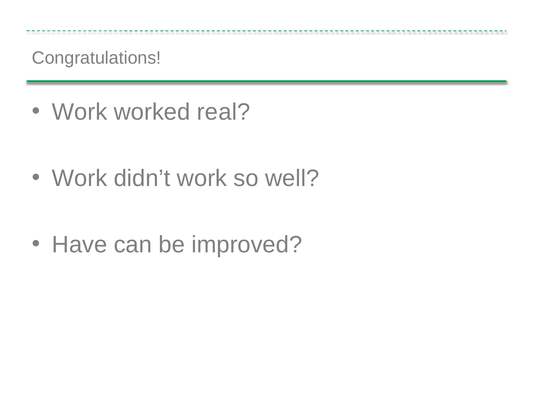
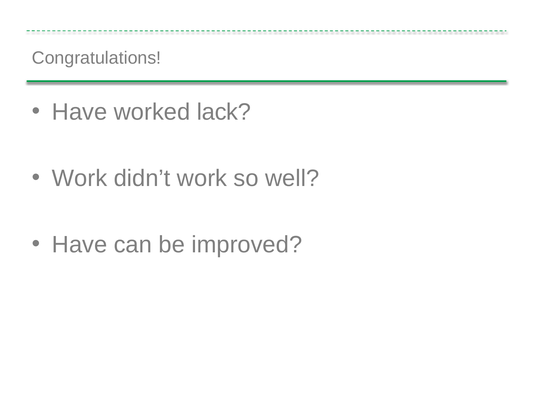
Work at (80, 112): Work -> Have
real: real -> lack
